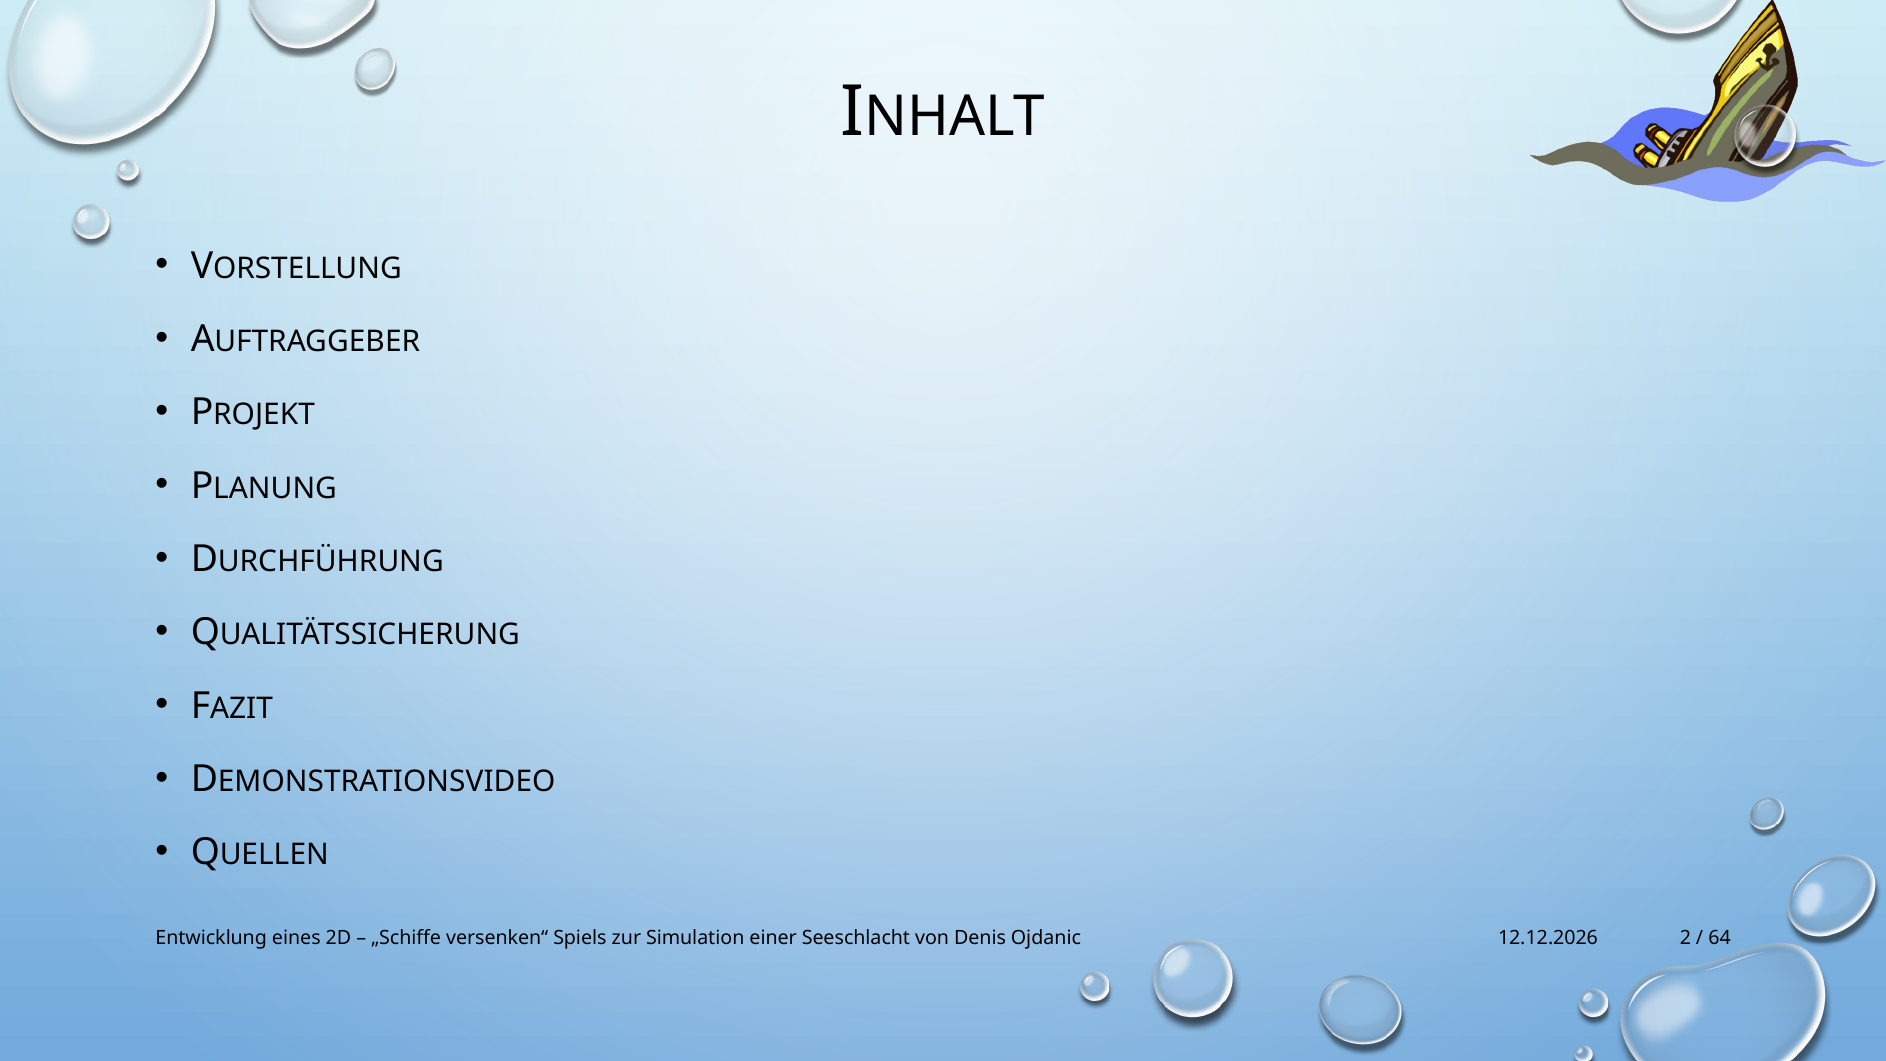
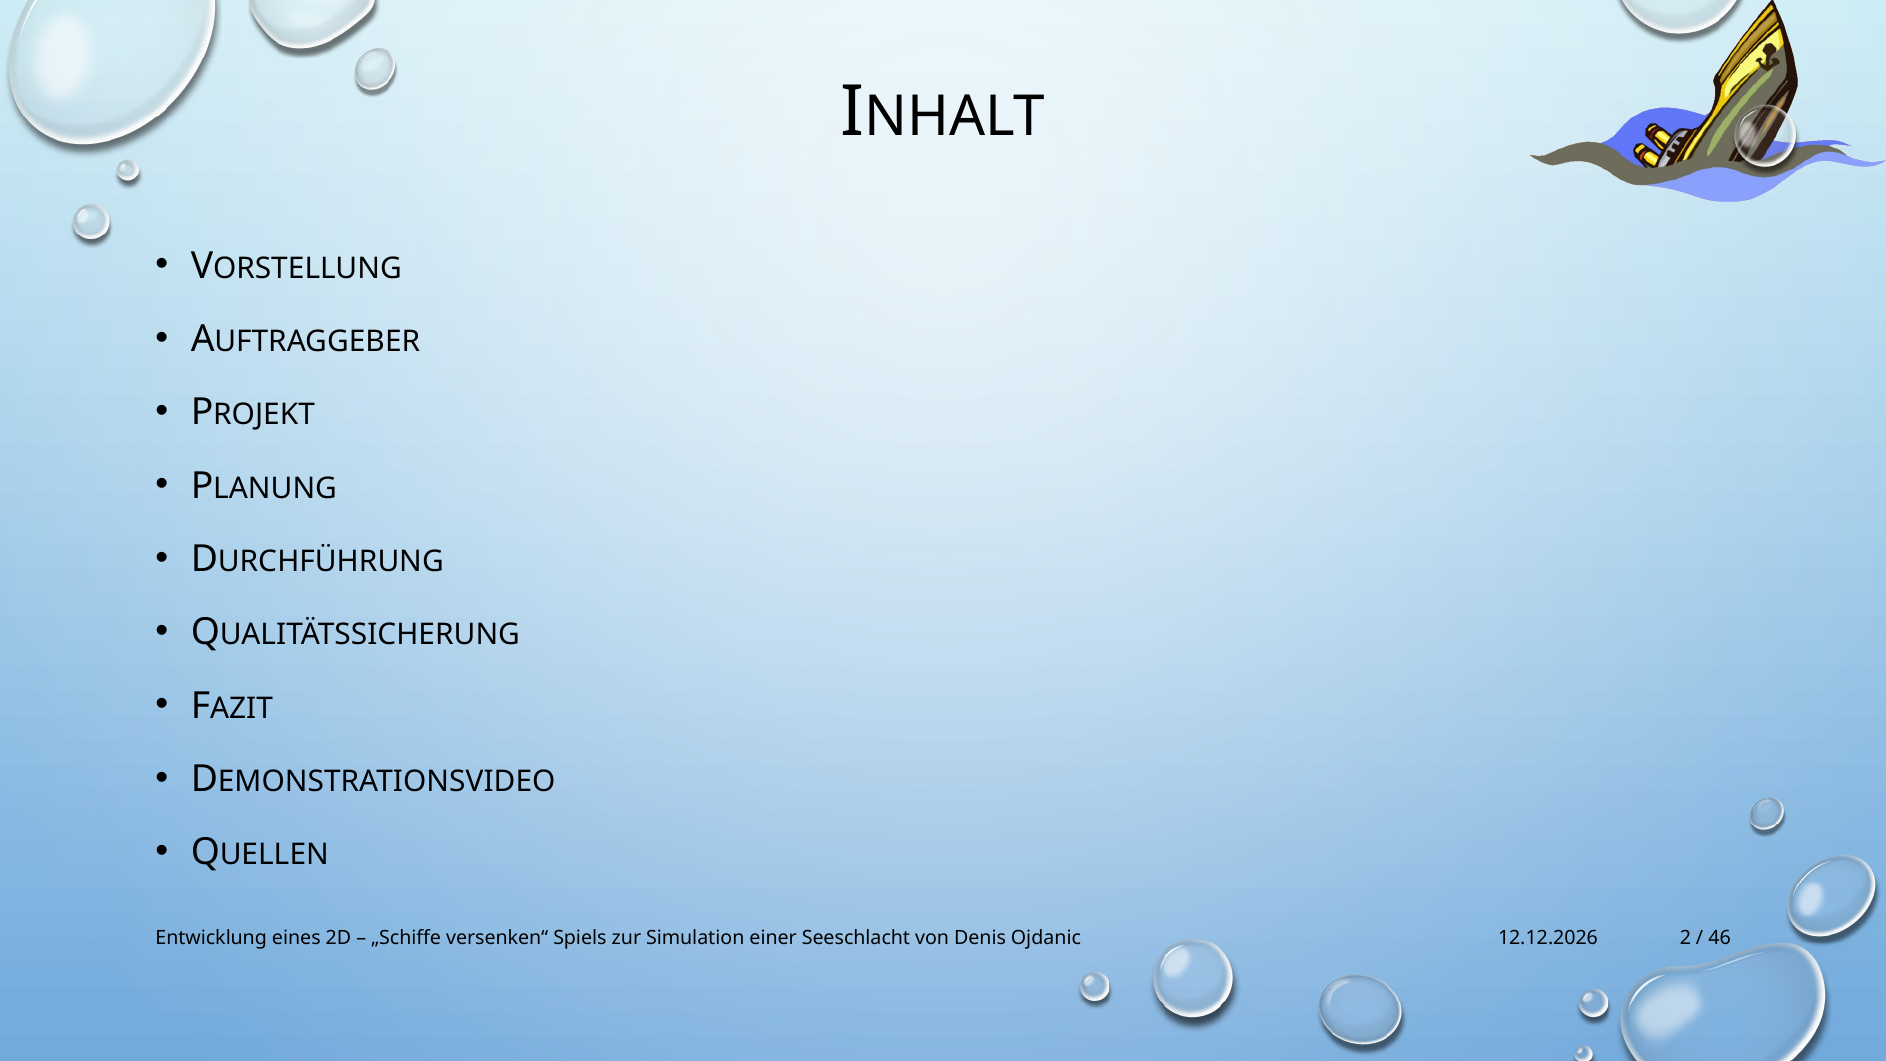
64: 64 -> 46
